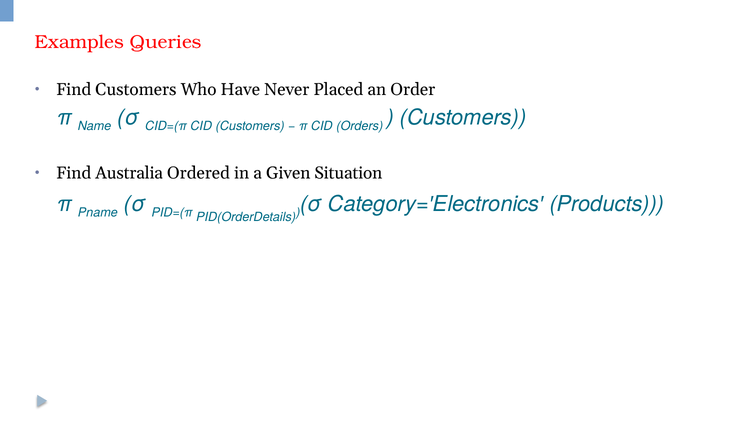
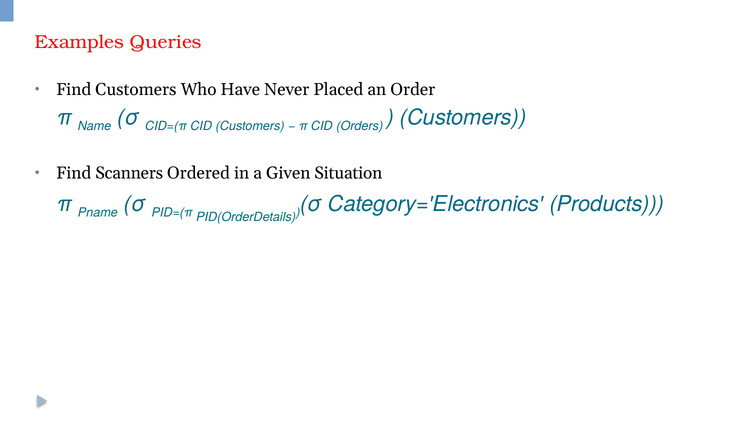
Australia: Australia -> Scanners
